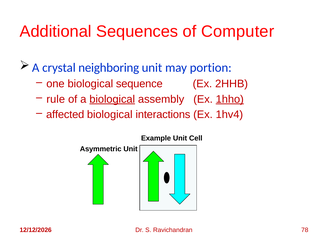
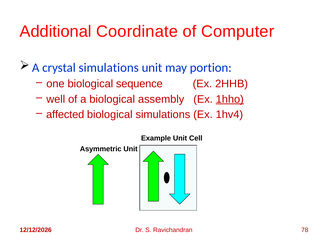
Sequences: Sequences -> Coordinate
crystal neighboring: neighboring -> simulations
rule: rule -> well
biological at (112, 99) underline: present -> none
biological interactions: interactions -> simulations
